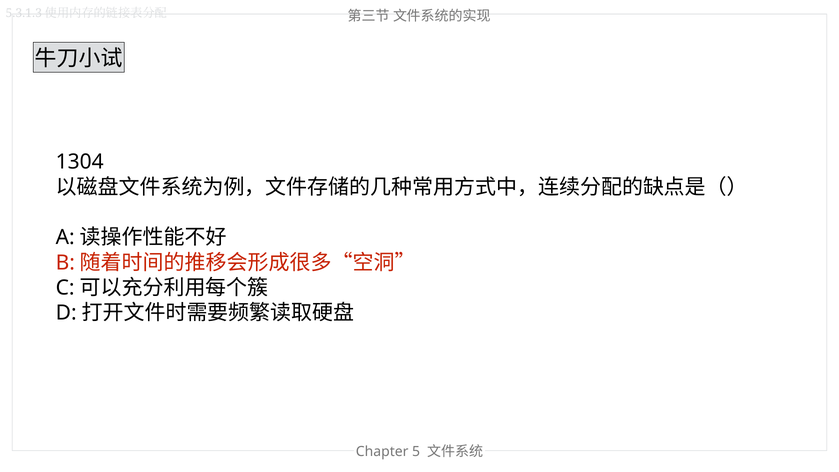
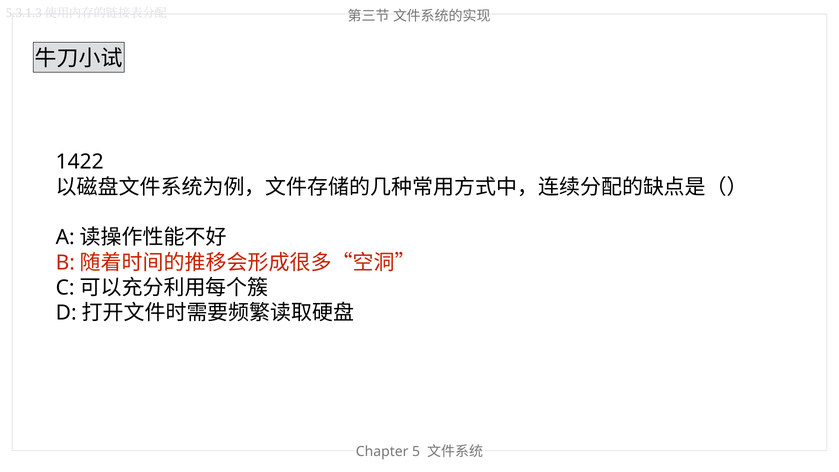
1304: 1304 -> 1422
